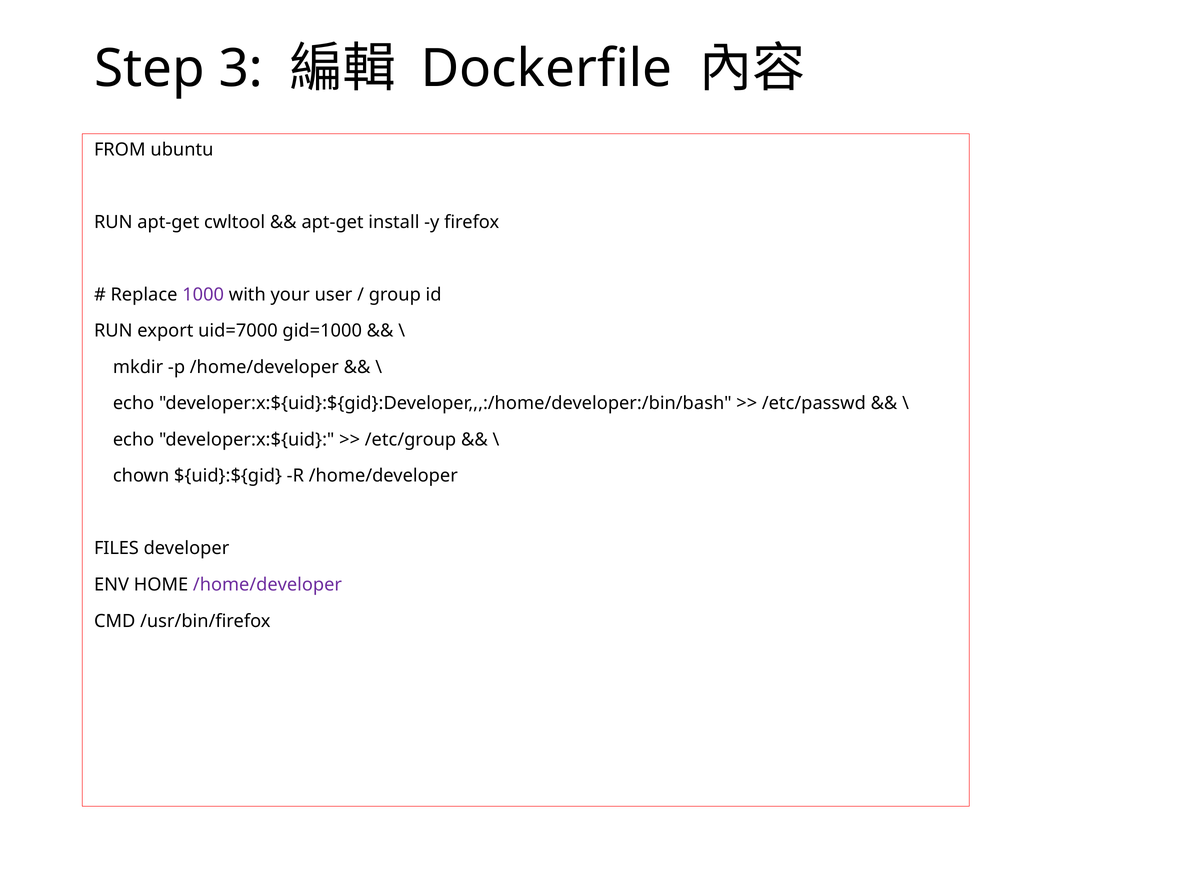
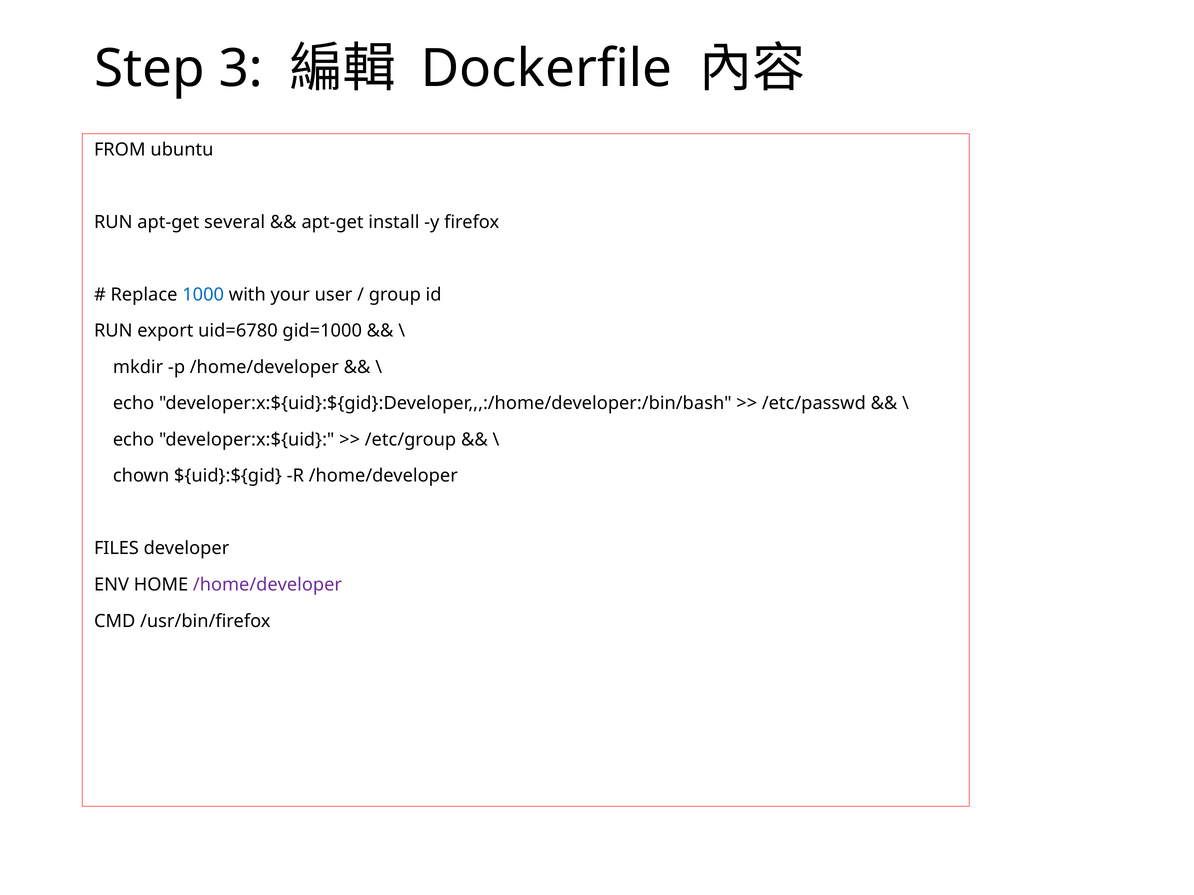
cwltool: cwltool -> several
1000 colour: purple -> blue
uid=7000: uid=7000 -> uid=6780
